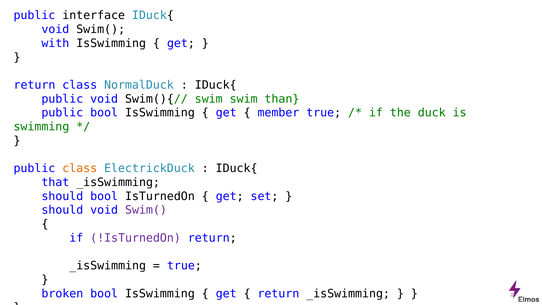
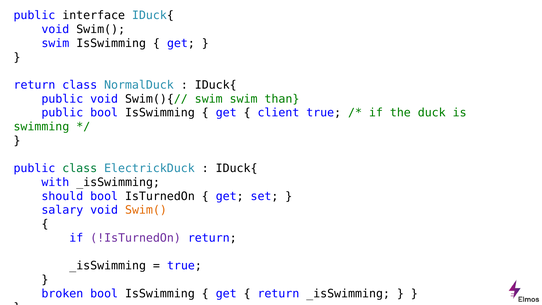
with at (55, 43): with -> swim
member: member -> client
class at (80, 168) colour: orange -> green
that: that -> with
should at (62, 210): should -> salary
Swim( at (146, 210) colour: purple -> orange
